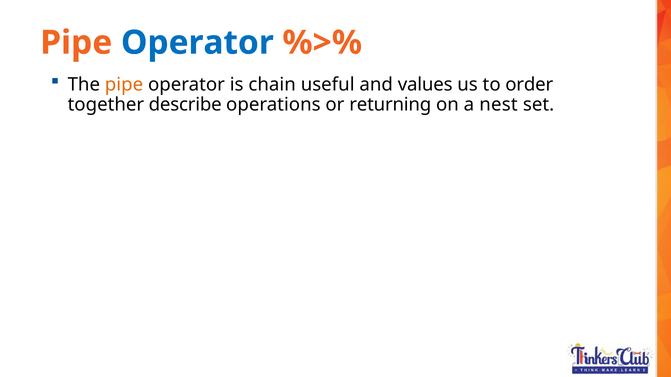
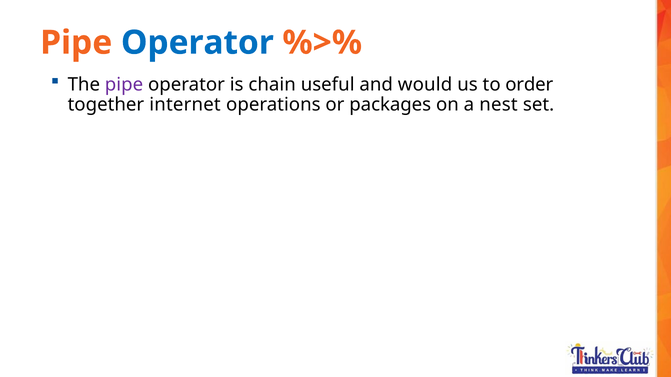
pipe at (124, 85) colour: orange -> purple
values: values -> would
describe: describe -> internet
returning: returning -> packages
